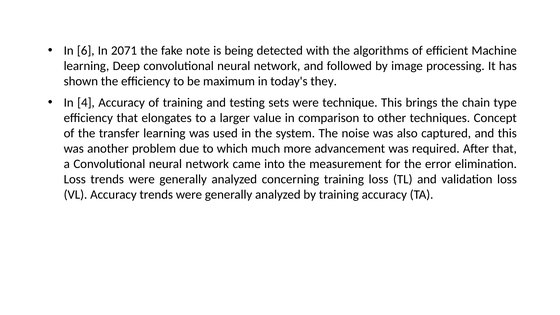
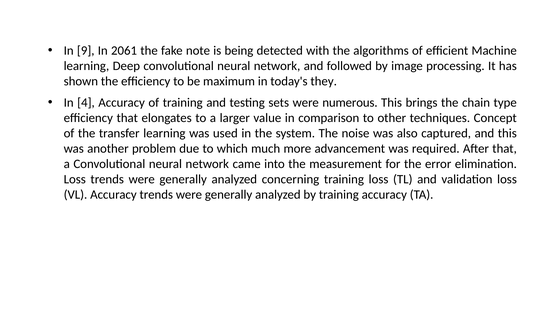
6: 6 -> 9
2071: 2071 -> 2061
technique: technique -> numerous
